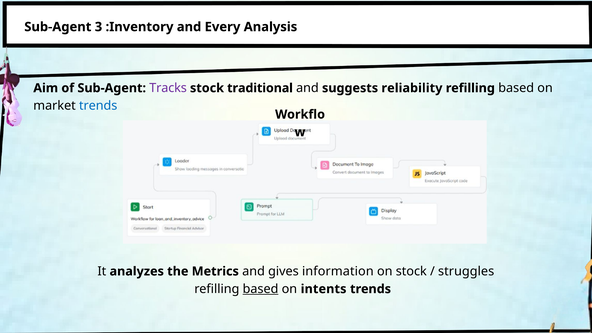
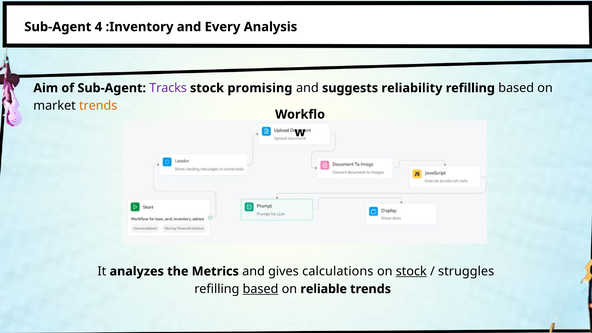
3: 3 -> 4
traditional: traditional -> promising
trends at (98, 106) colour: blue -> orange
information: information -> calculations
stock at (411, 271) underline: none -> present
intents: intents -> reliable
